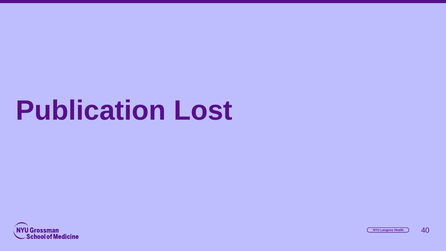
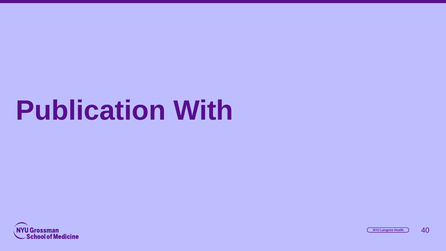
Lost: Lost -> With
